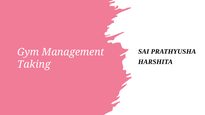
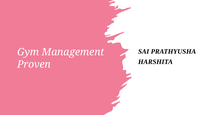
Taking: Taking -> Proven
